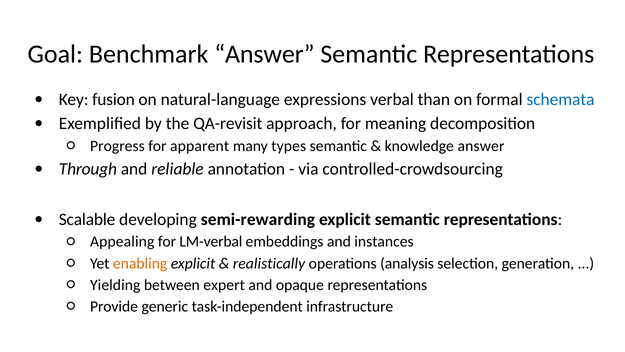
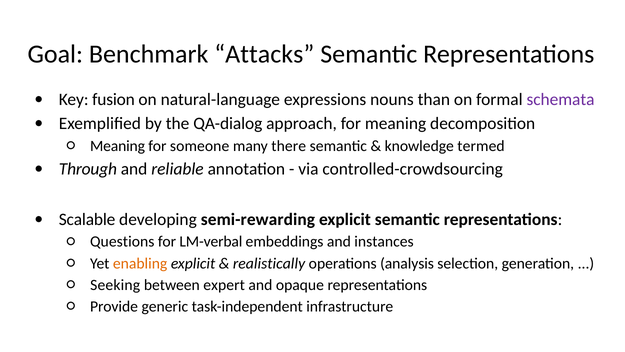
Benchmark Answer: Answer -> Attacks
verbal: verbal -> nouns
schemata colour: blue -> purple
QA-revisit: QA-revisit -> QA-dialog
Progress at (117, 146): Progress -> Meaning
apparent: apparent -> someone
types: types -> there
knowledge answer: answer -> termed
Appealing: Appealing -> Questions
Yielding: Yielding -> Seeking
